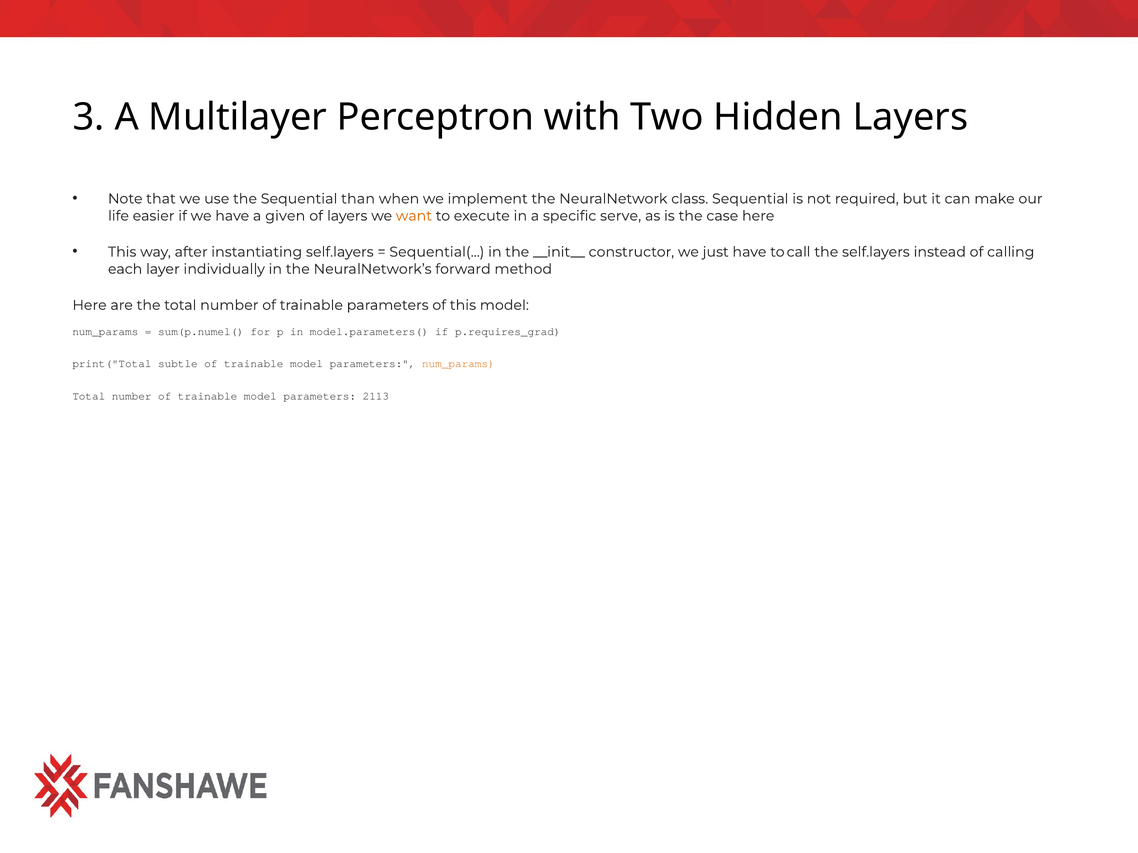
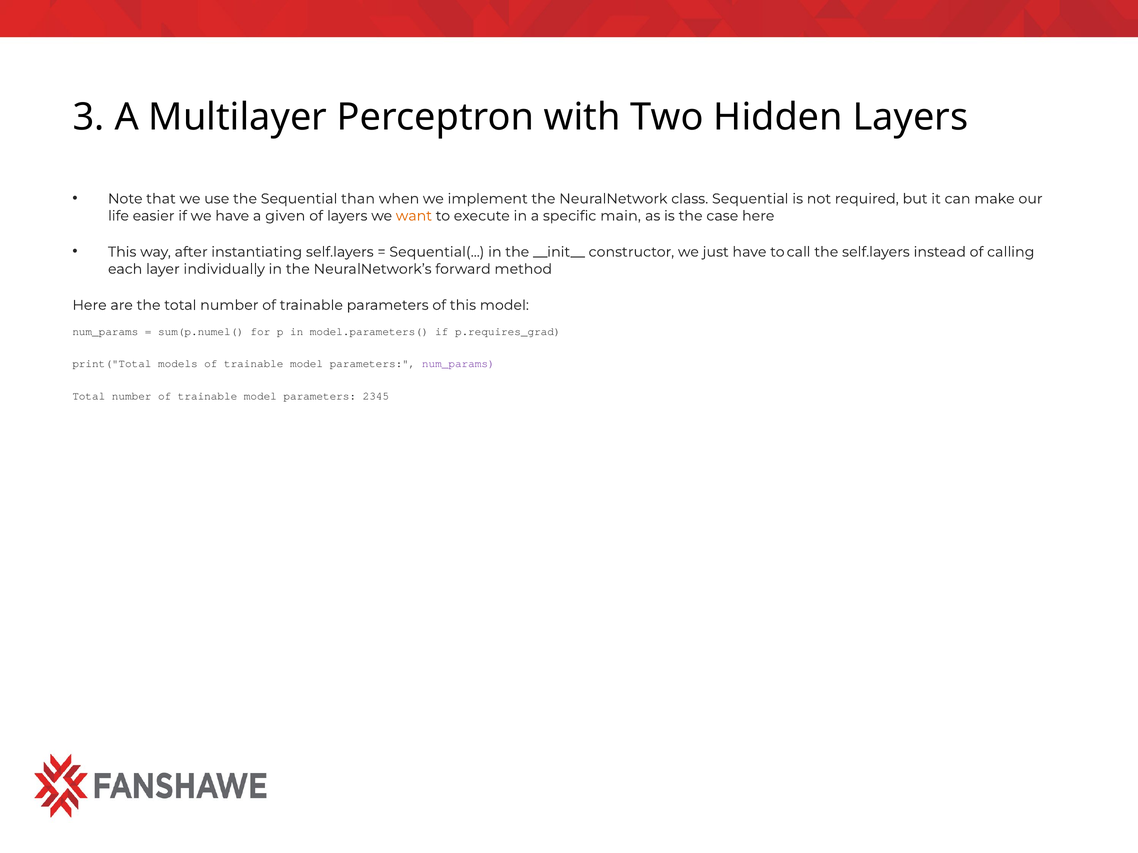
serve: serve -> main
subtle: subtle -> models
num_params at (458, 364) colour: orange -> purple
2113: 2113 -> 2345
